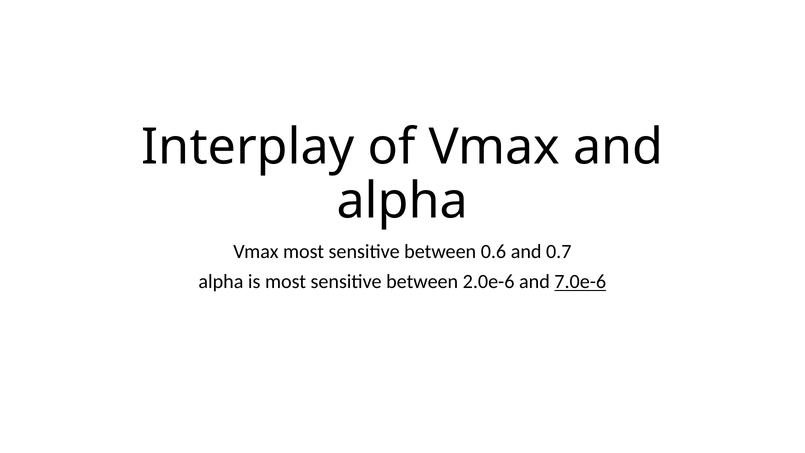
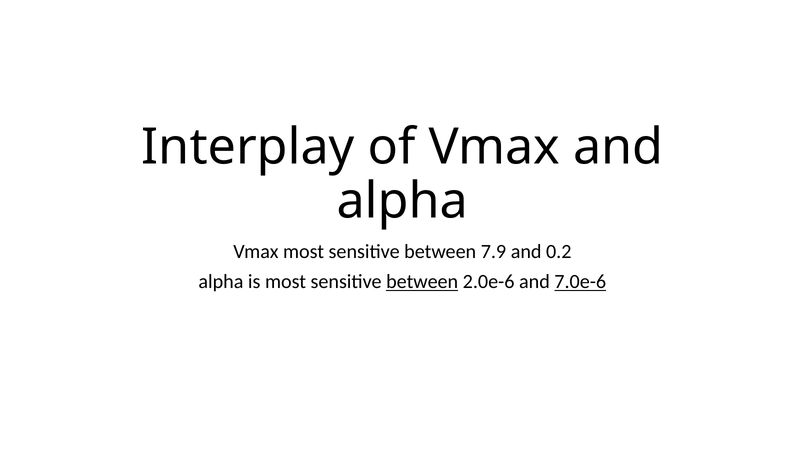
0.6: 0.6 -> 7.9
0.7: 0.7 -> 0.2
between at (422, 282) underline: none -> present
